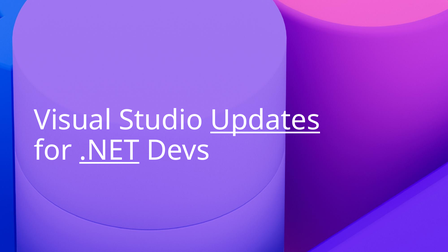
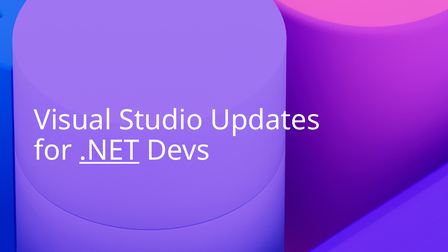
Updates underline: present -> none
